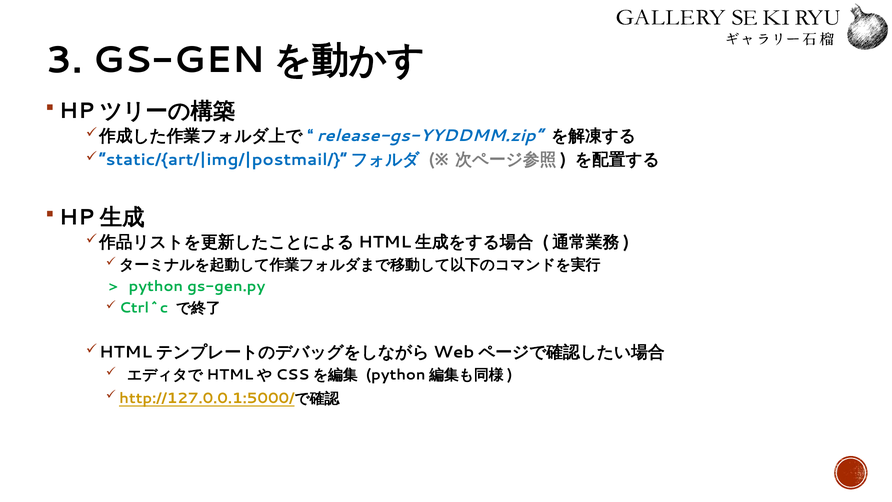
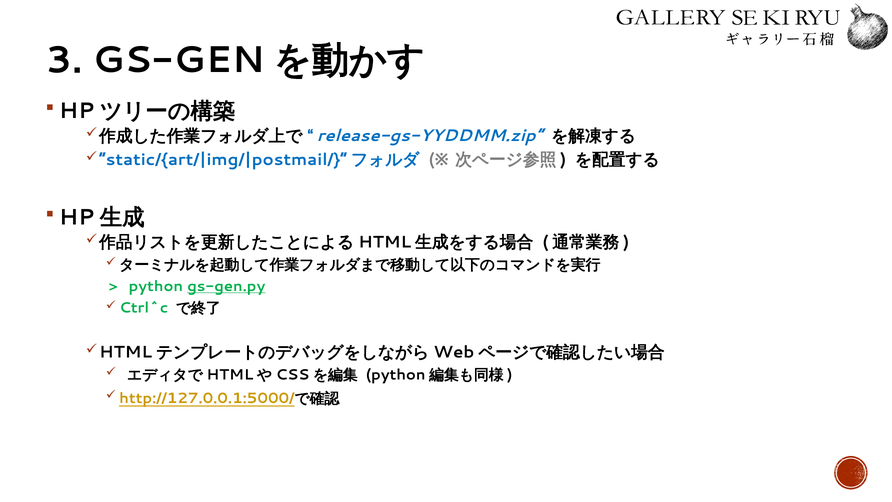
gs-gen.py underline: none -> present
